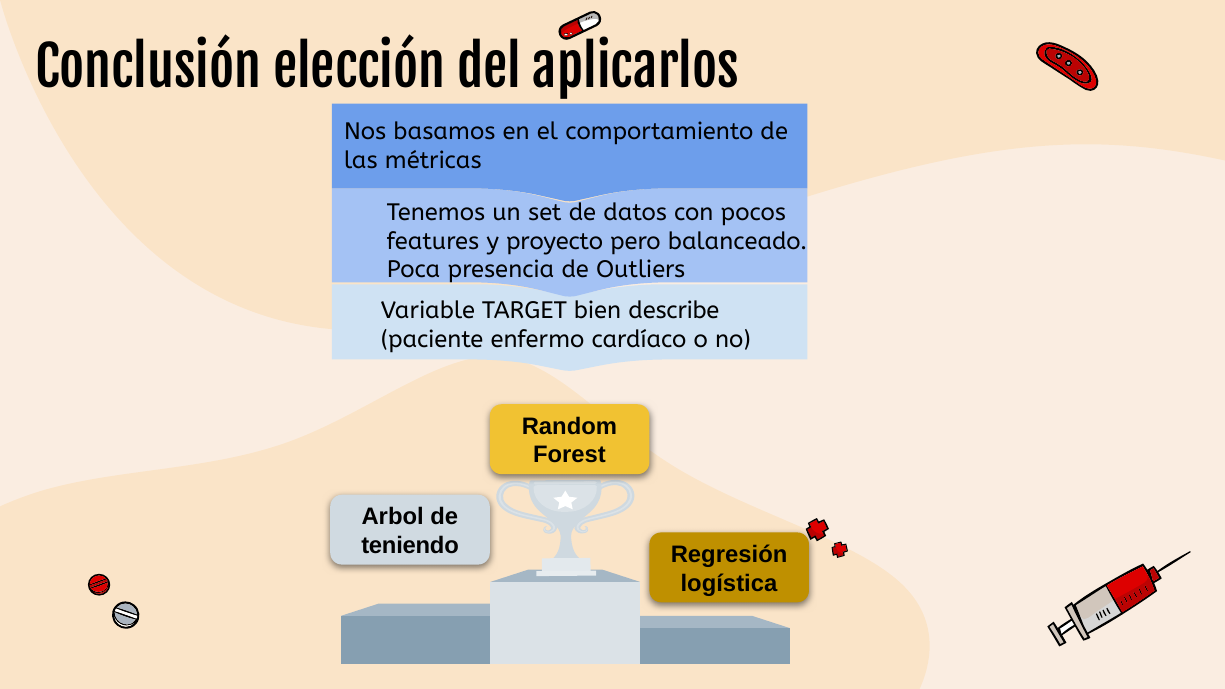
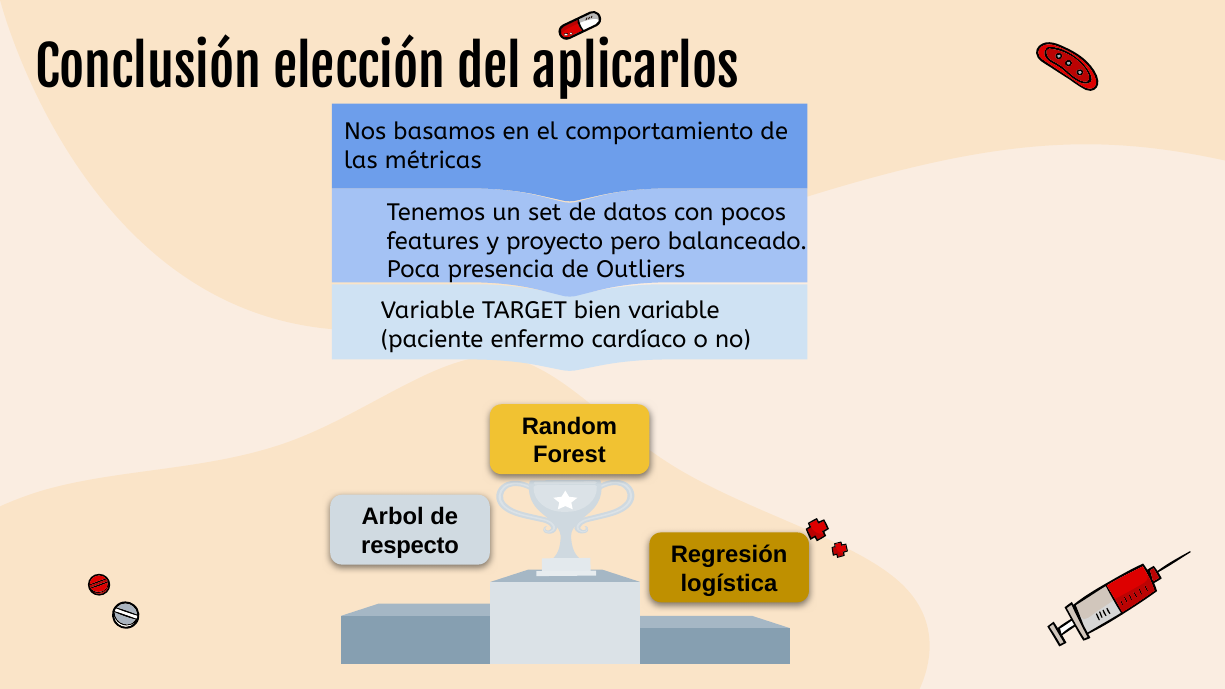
bien describe: describe -> variable
teniendo: teniendo -> respecto
